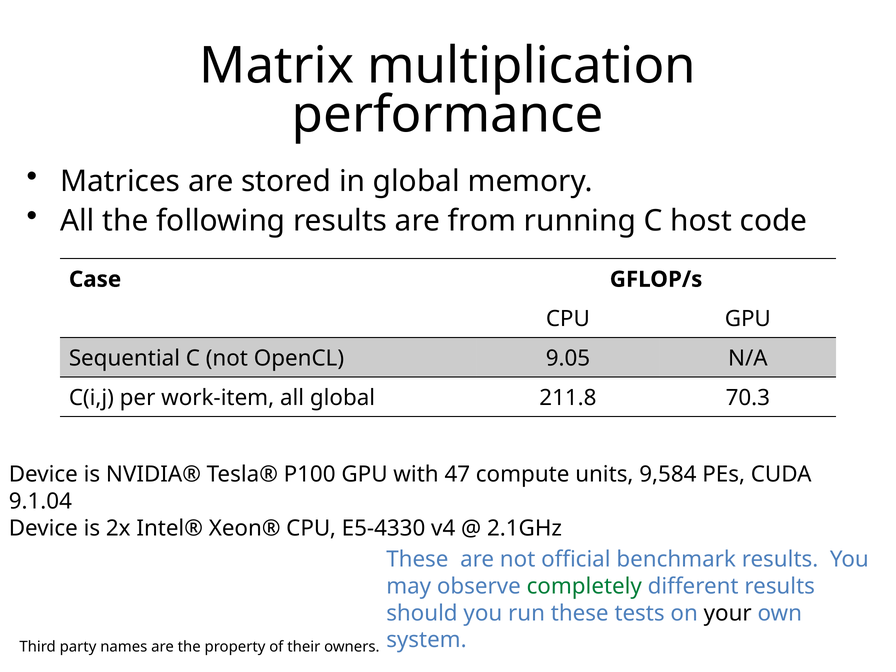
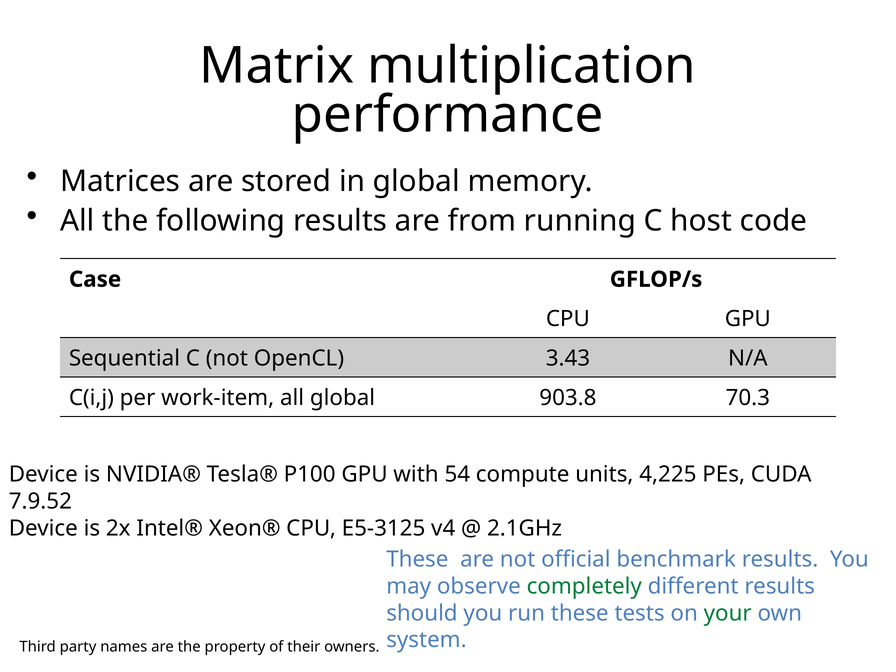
9.05: 9.05 -> 3.43
211.8: 211.8 -> 903.8
47: 47 -> 54
9,584: 9,584 -> 4,225
9.1.04: 9.1.04 -> 7.9.52
E5-4330: E5-4330 -> E5-3125
your colour: black -> green
